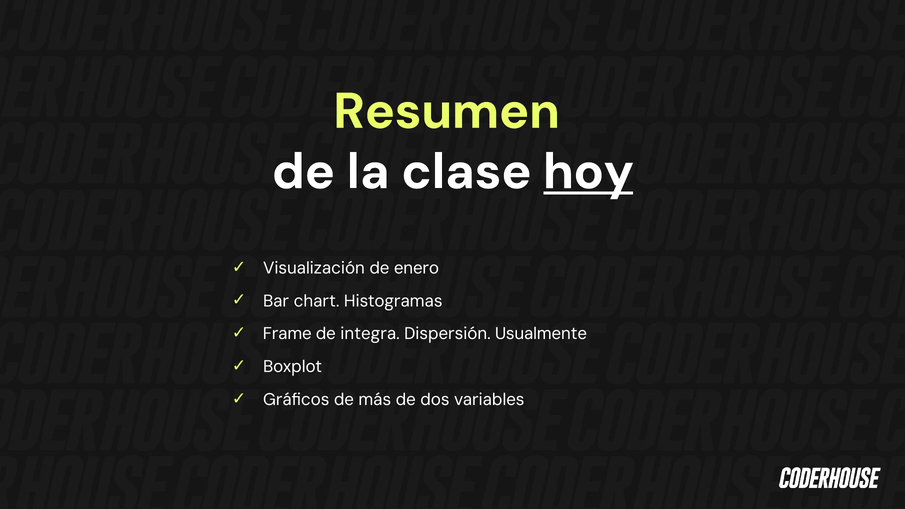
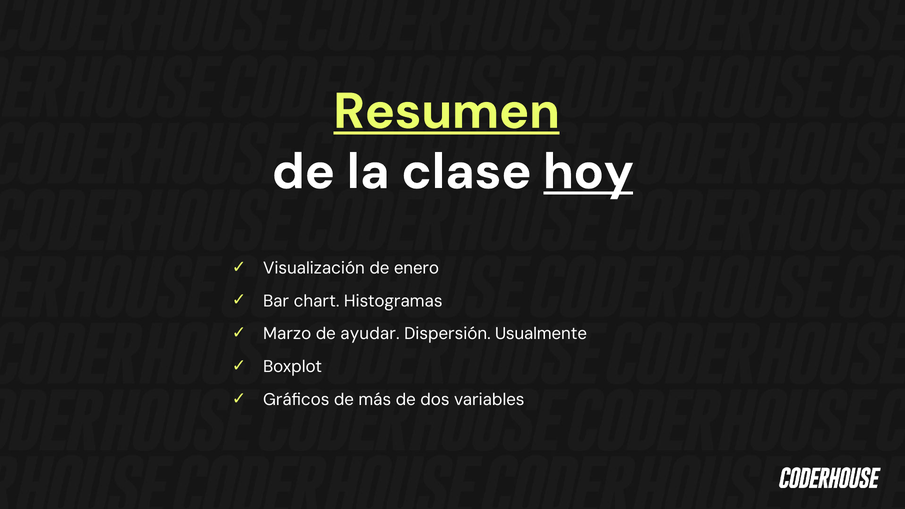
Resumen underline: none -> present
Frame: Frame -> Marzo
integra: integra -> ayudar
